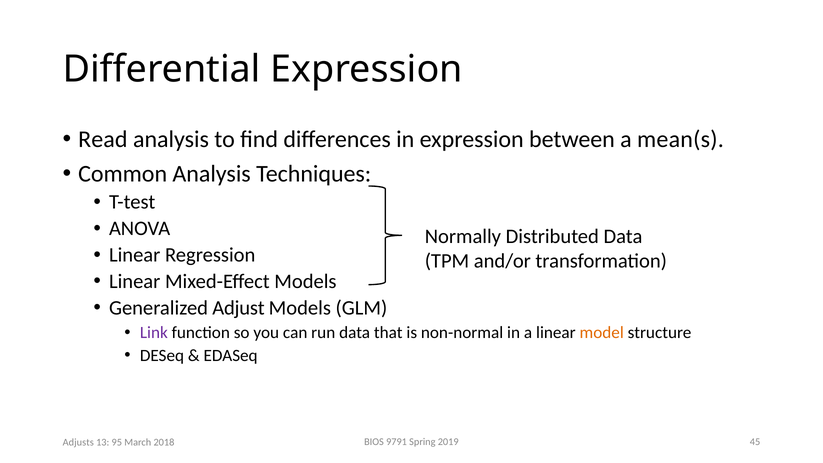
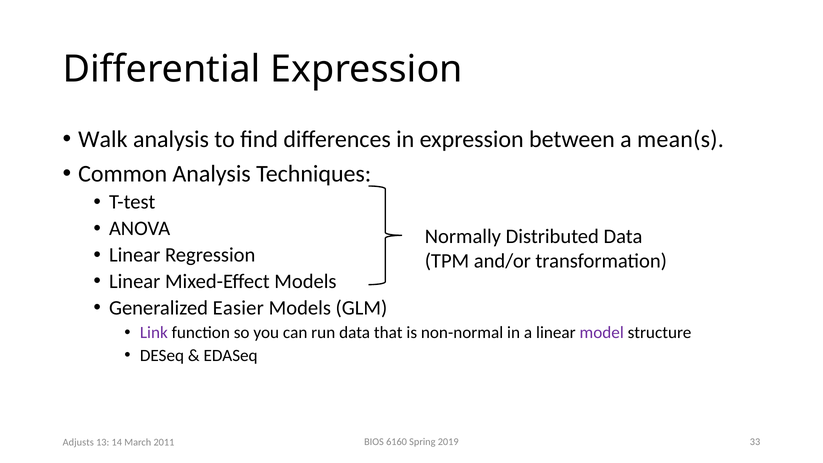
Read: Read -> Walk
Adjust: Adjust -> Easier
model colour: orange -> purple
9791: 9791 -> 6160
45: 45 -> 33
95: 95 -> 14
2018: 2018 -> 2011
